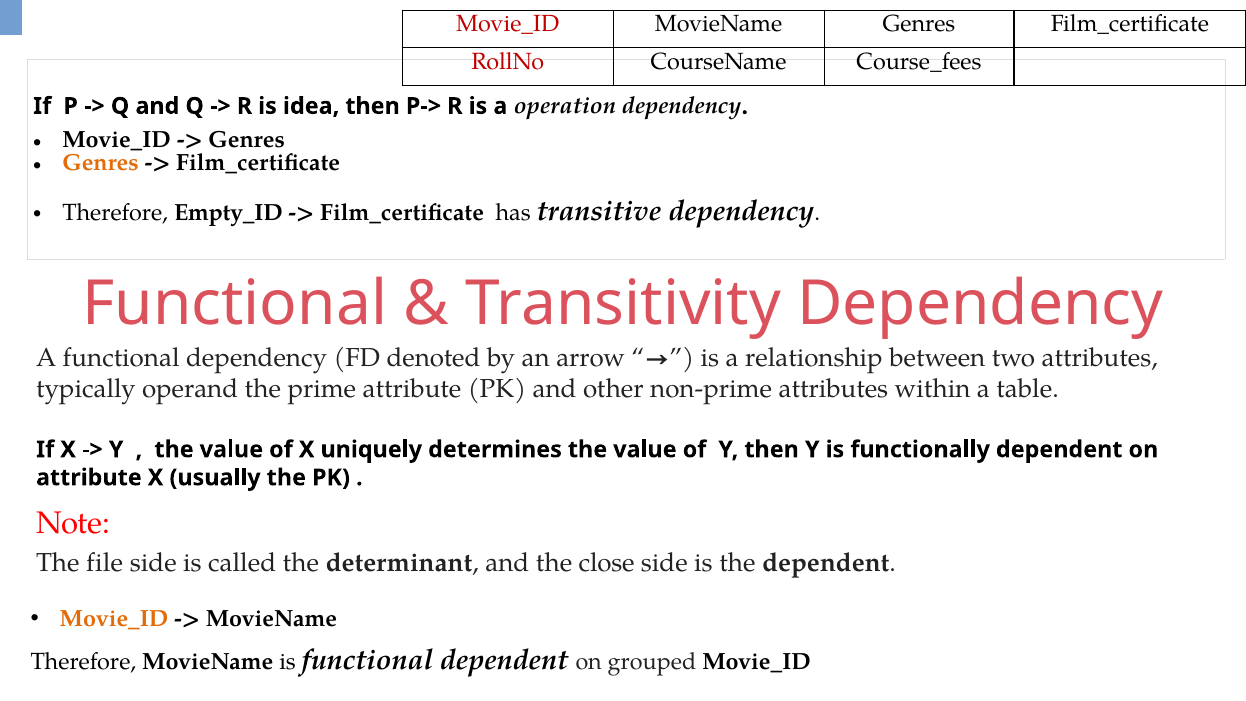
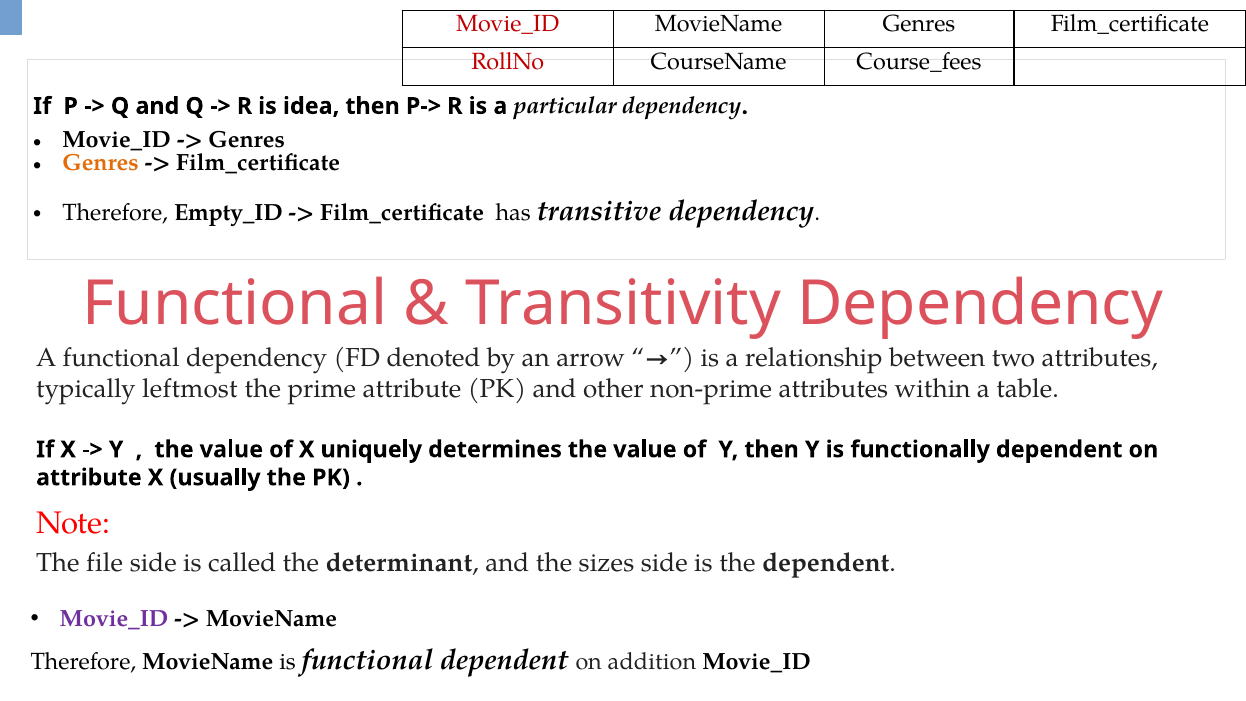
operation: operation -> particular
operand: operand -> leftmost
close: close -> sizes
Movie_ID at (114, 619) colour: orange -> purple
grouped: grouped -> addition
